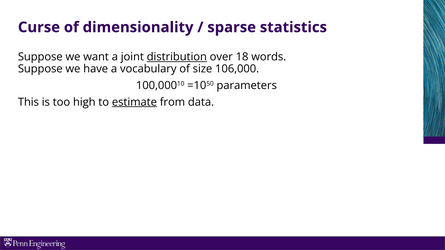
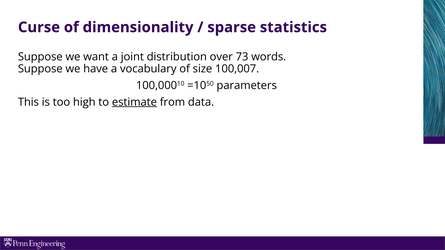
distribution underline: present -> none
18: 18 -> 73
106,000: 106,000 -> 100,007
